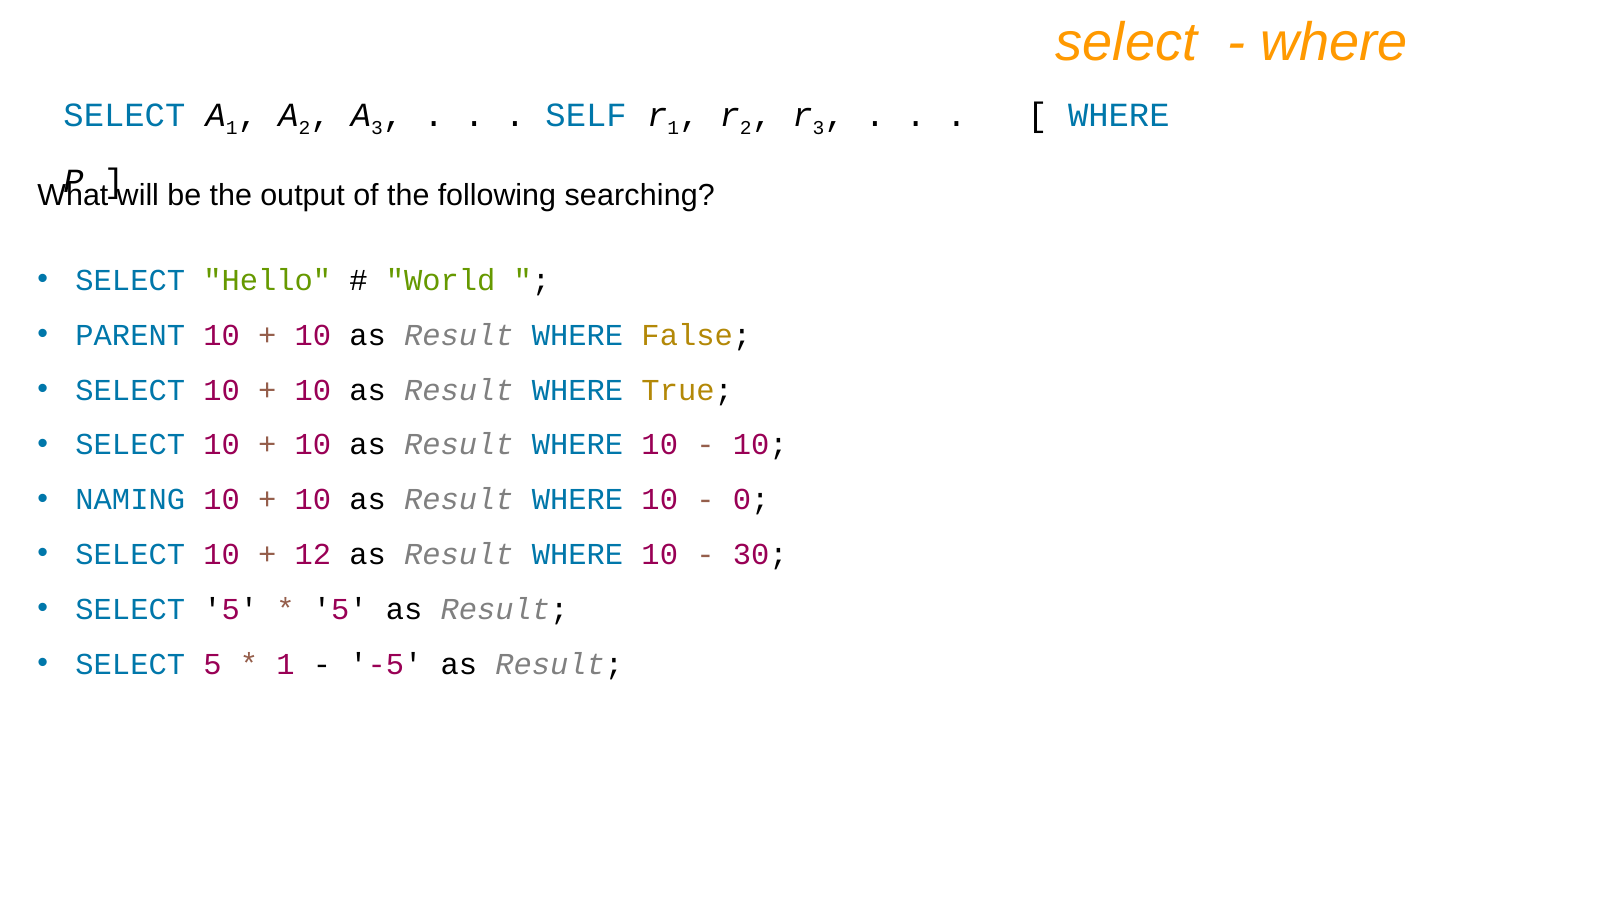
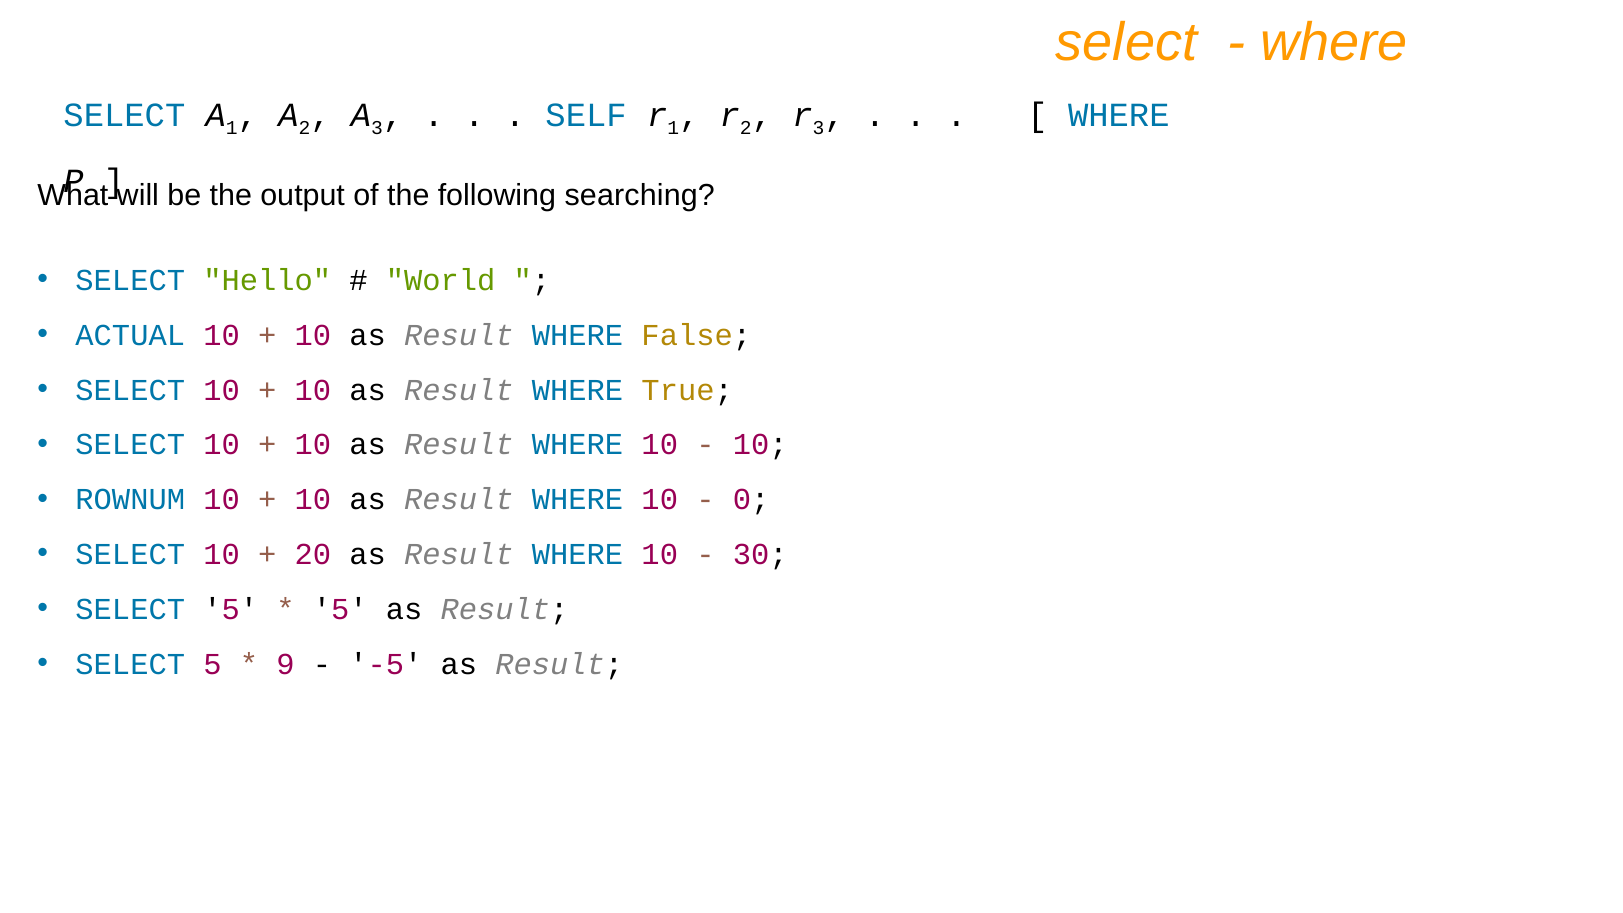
PARENT: PARENT -> ACTUAL
NAMING: NAMING -> ROWNUM
12: 12 -> 20
1 at (285, 664): 1 -> 9
